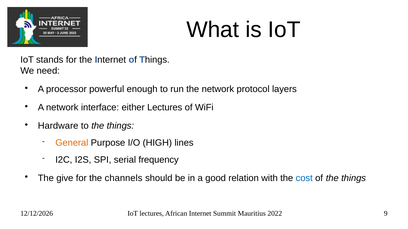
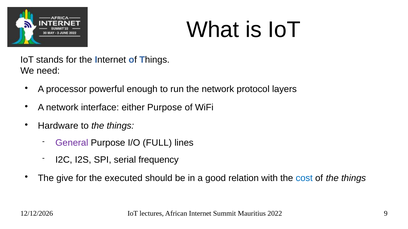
either Lectures: Lectures -> Purpose
General colour: orange -> purple
HIGH: HIGH -> FULL
channels: channels -> executed
